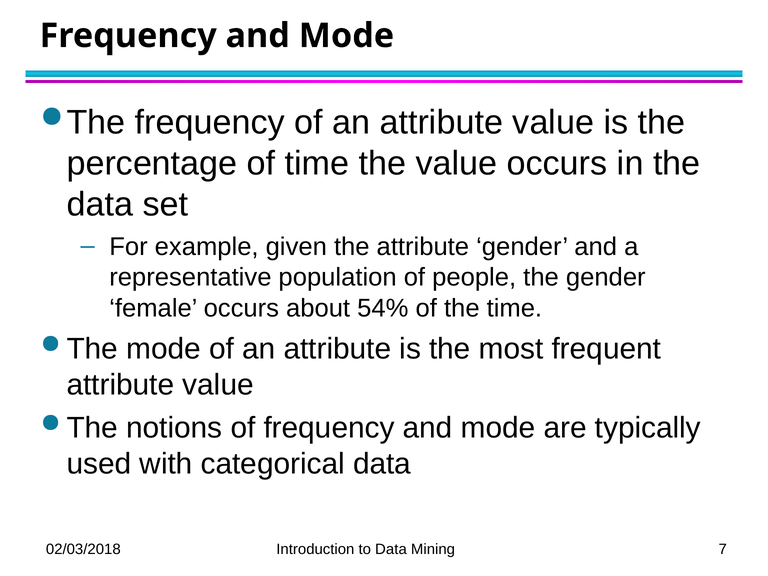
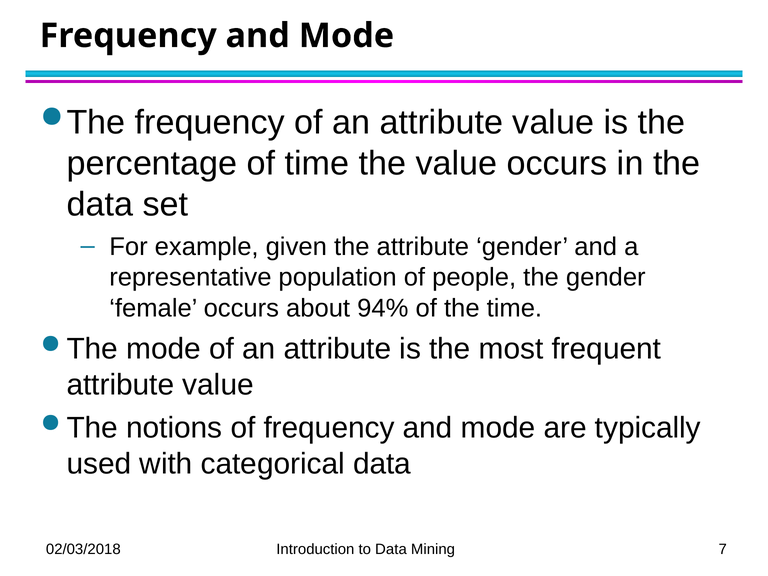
54%: 54% -> 94%
